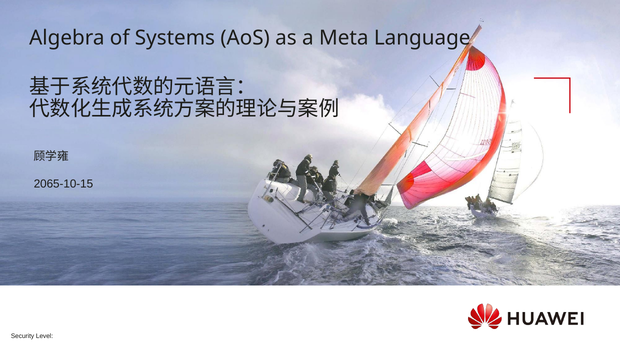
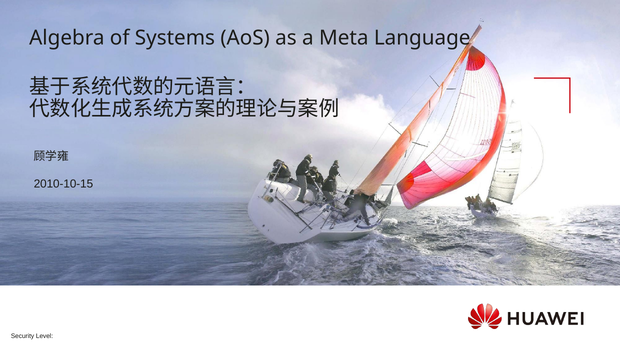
2065-10-15: 2065-10-15 -> 2010-10-15
